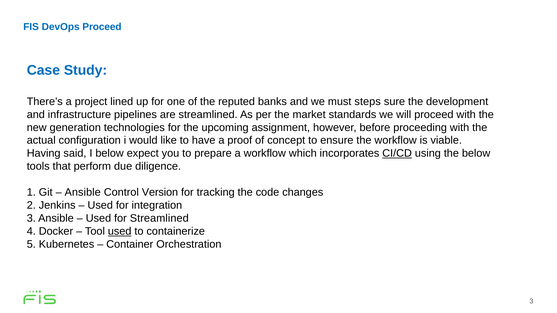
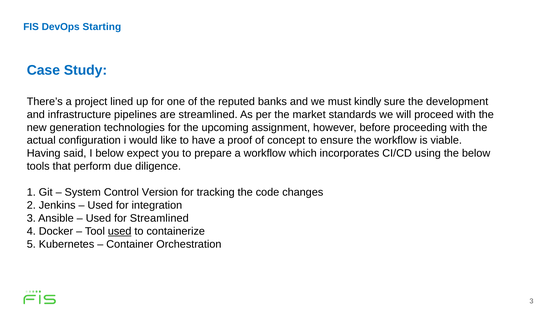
DevOps Proceed: Proceed -> Starting
steps: steps -> kindly
CI/CD underline: present -> none
Ansible at (83, 193): Ansible -> System
